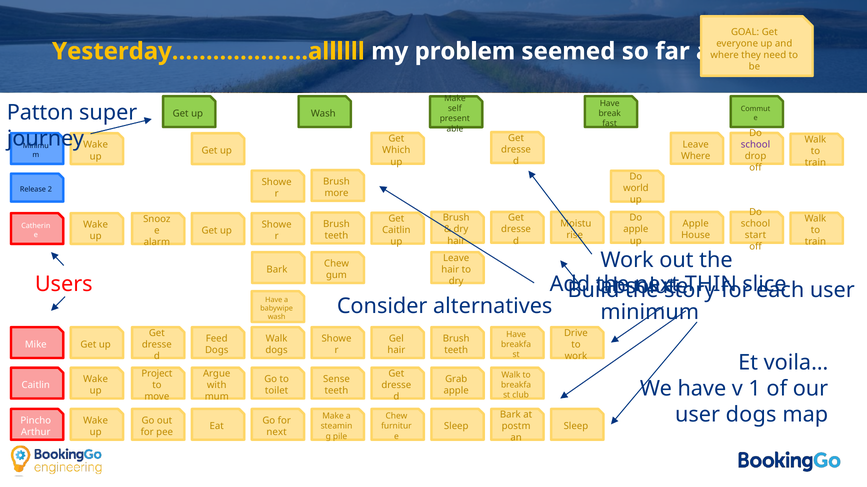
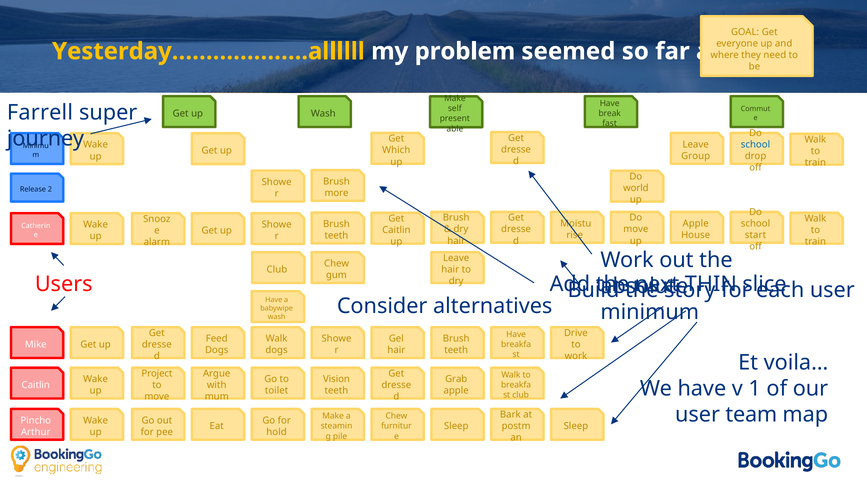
Patton: Patton -> Farrell
school at (755, 145) colour: purple -> blue
Where at (696, 156): Where -> Group
apple at (636, 230): apple -> move
Bark at (277, 270): Bark -> Club
Sense: Sense -> Vision
user dogs: dogs -> team
next at (277, 433): next -> hold
